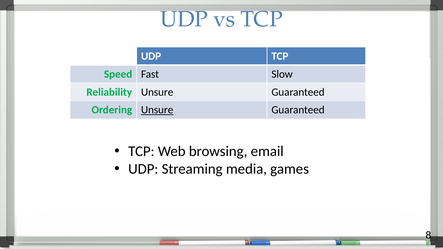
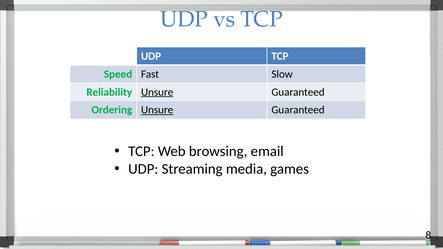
Unsure at (157, 92) underline: none -> present
